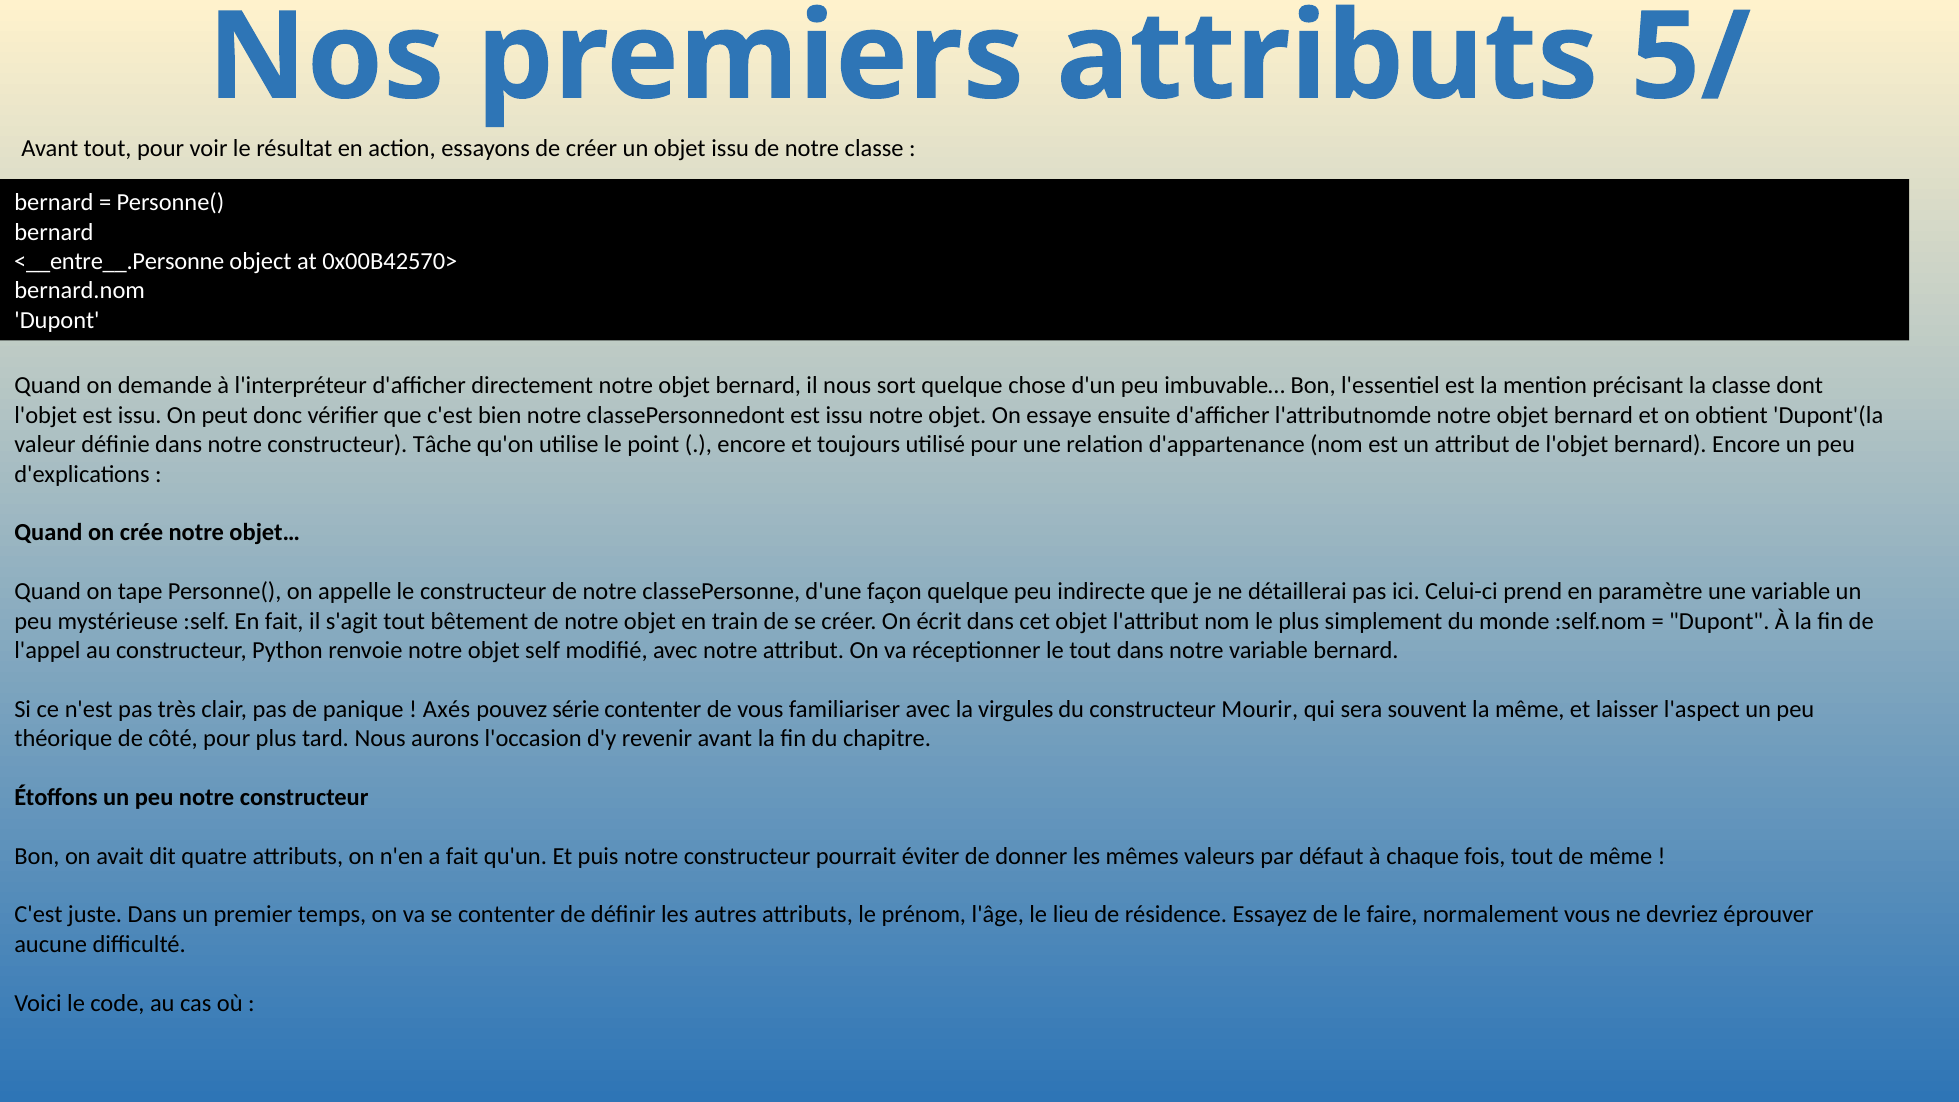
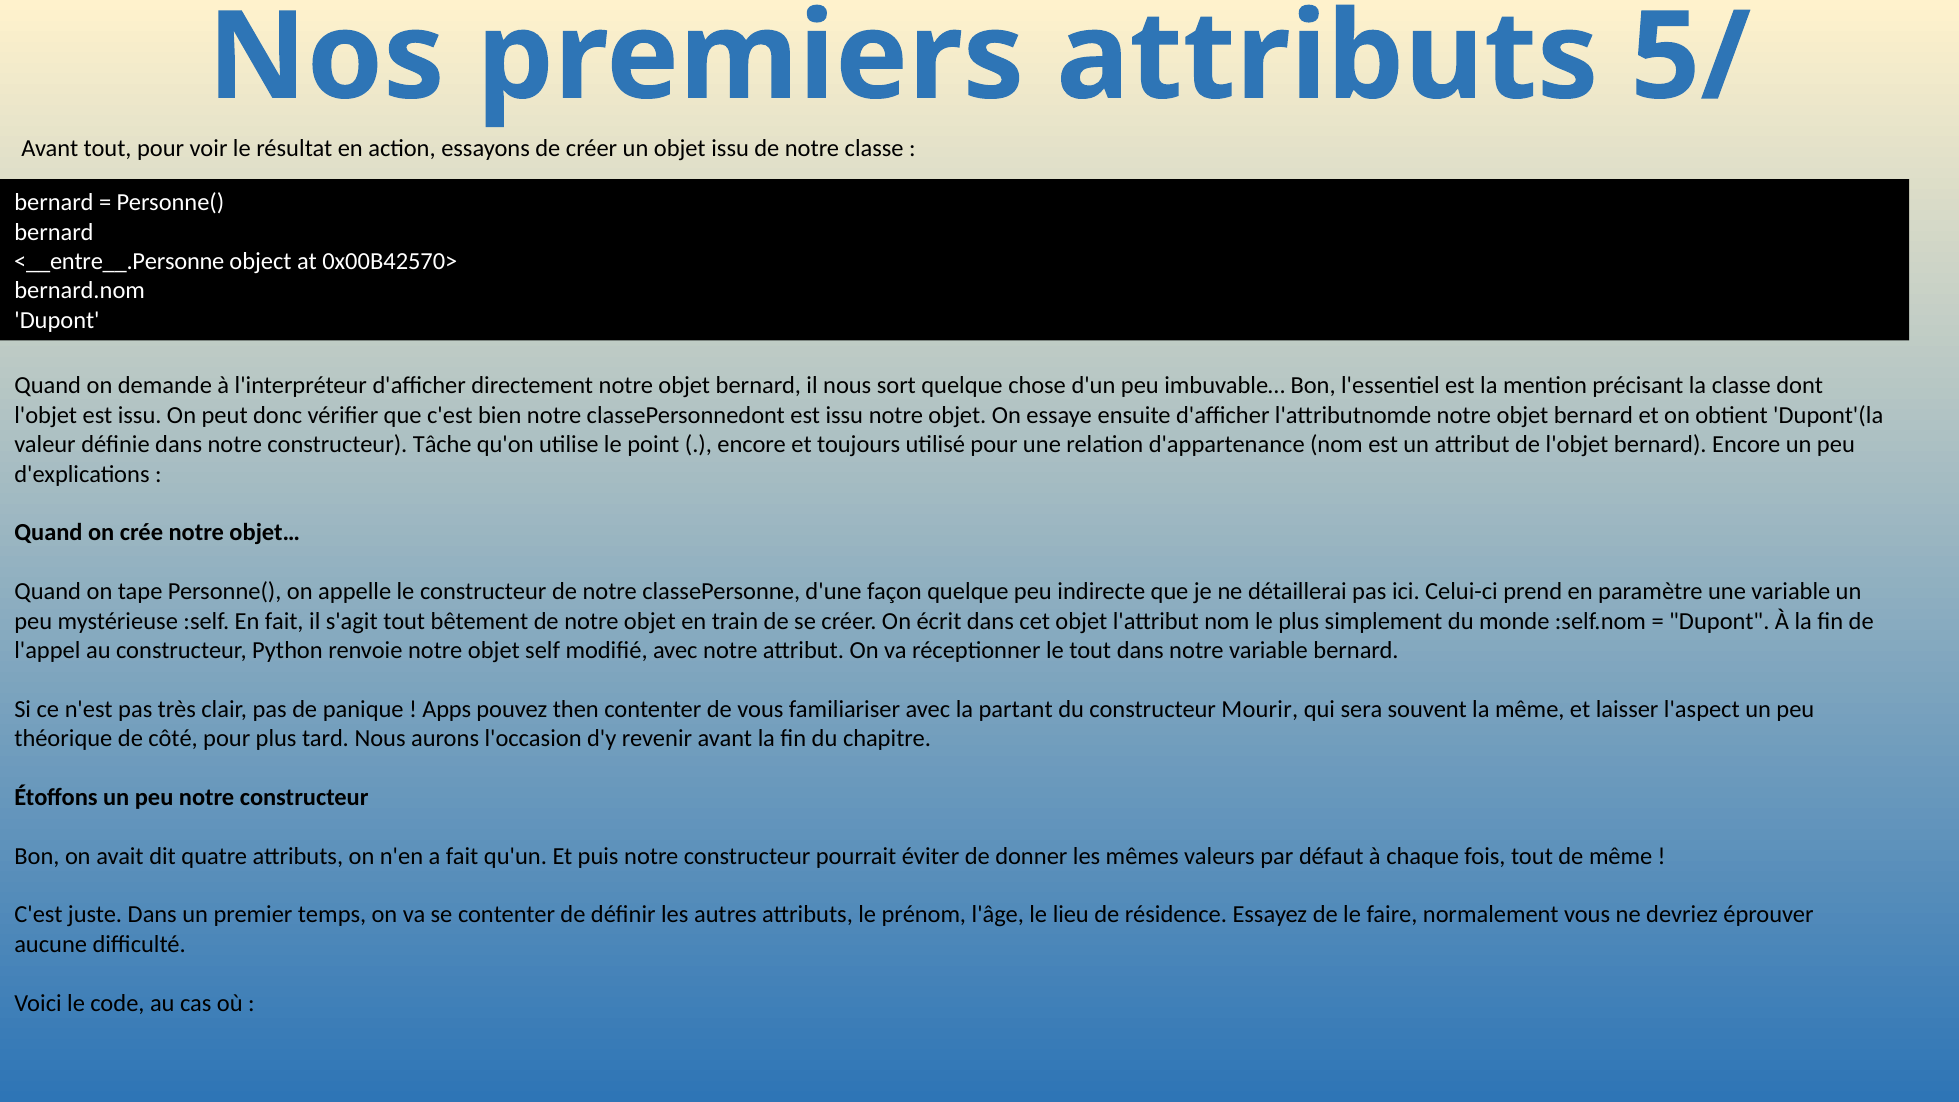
Axés: Axés -> Apps
série: série -> then
virgules: virgules -> partant
